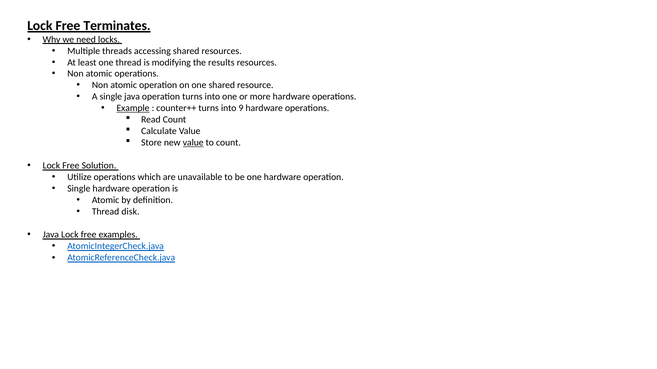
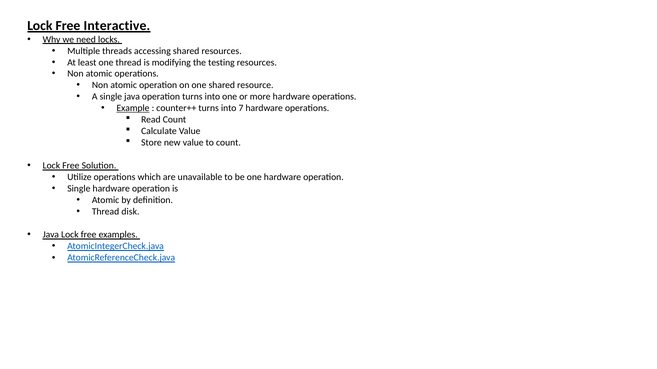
Terminates: Terminates -> Interactive
results: results -> testing
9: 9 -> 7
value at (193, 143) underline: present -> none
